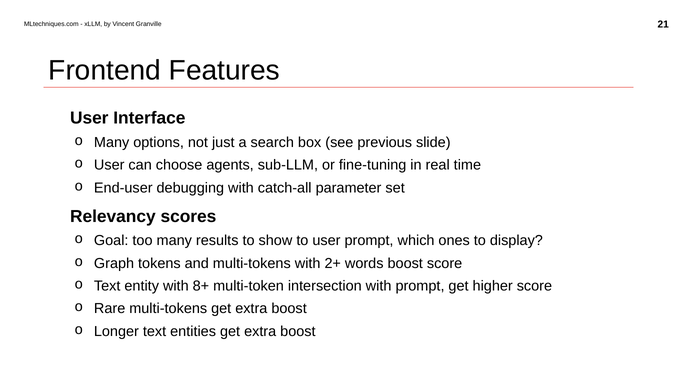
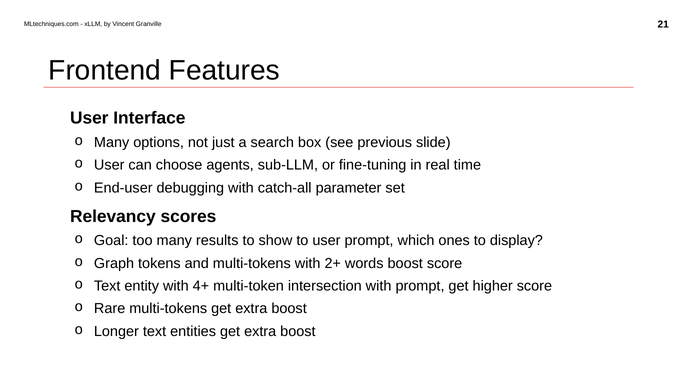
8+: 8+ -> 4+
